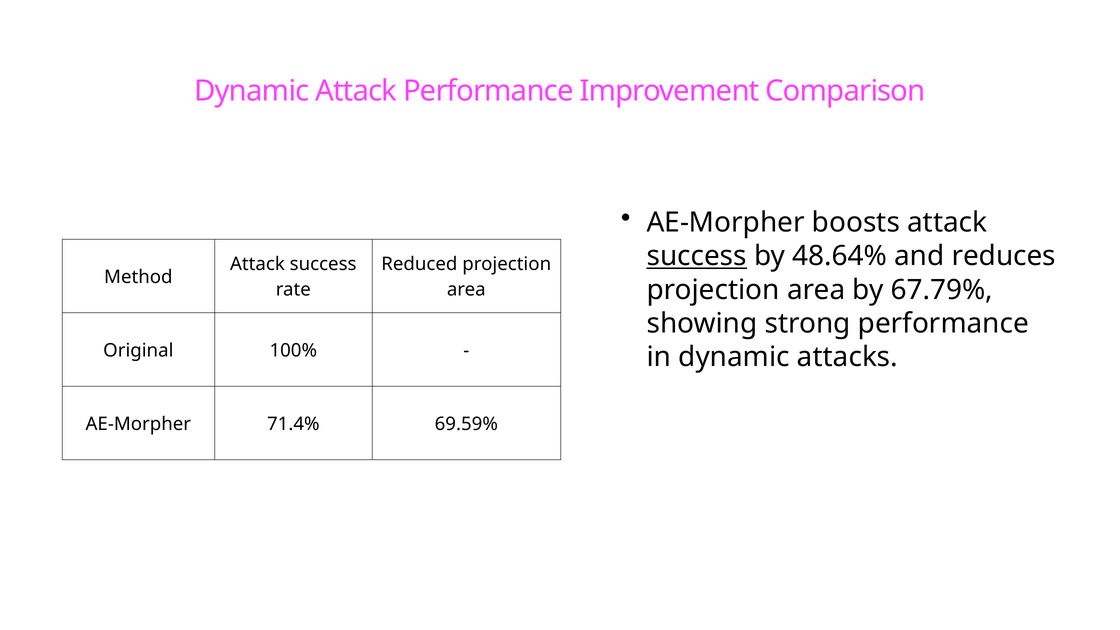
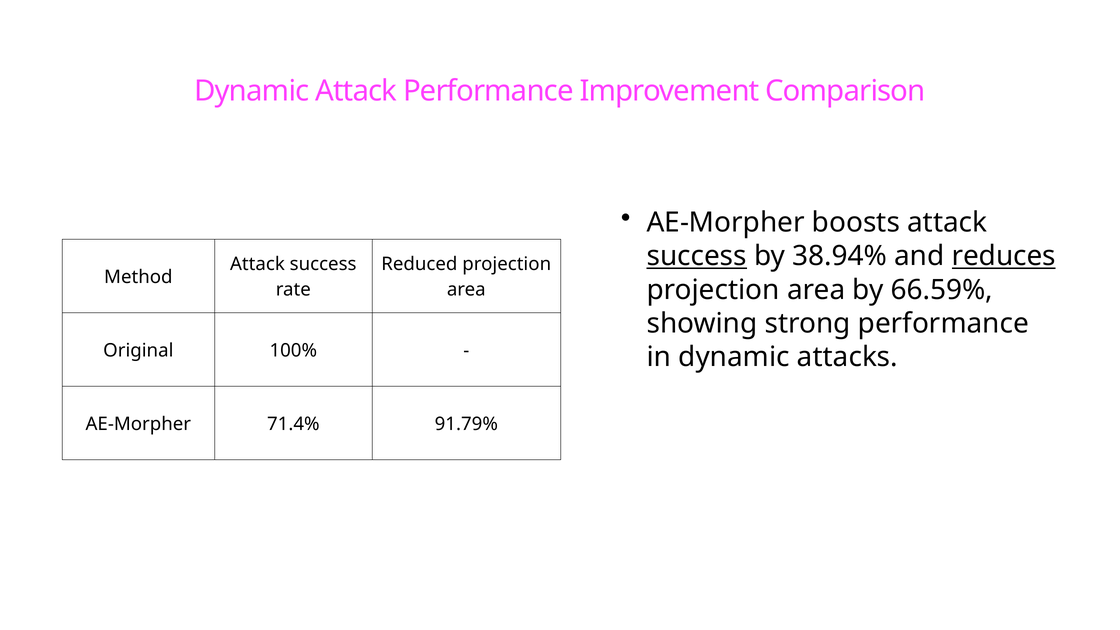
48.64%: 48.64% -> 38.94%
reduces underline: none -> present
67.79%: 67.79% -> 66.59%
69.59%: 69.59% -> 91.79%
